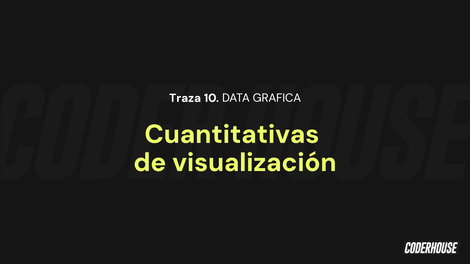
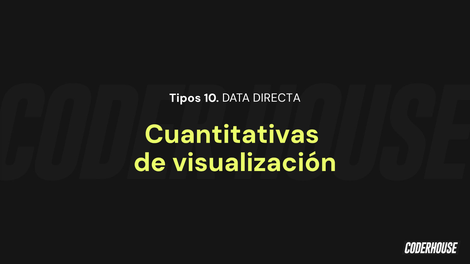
Traza: Traza -> Tipos
GRAFICA: GRAFICA -> DIRECTA
